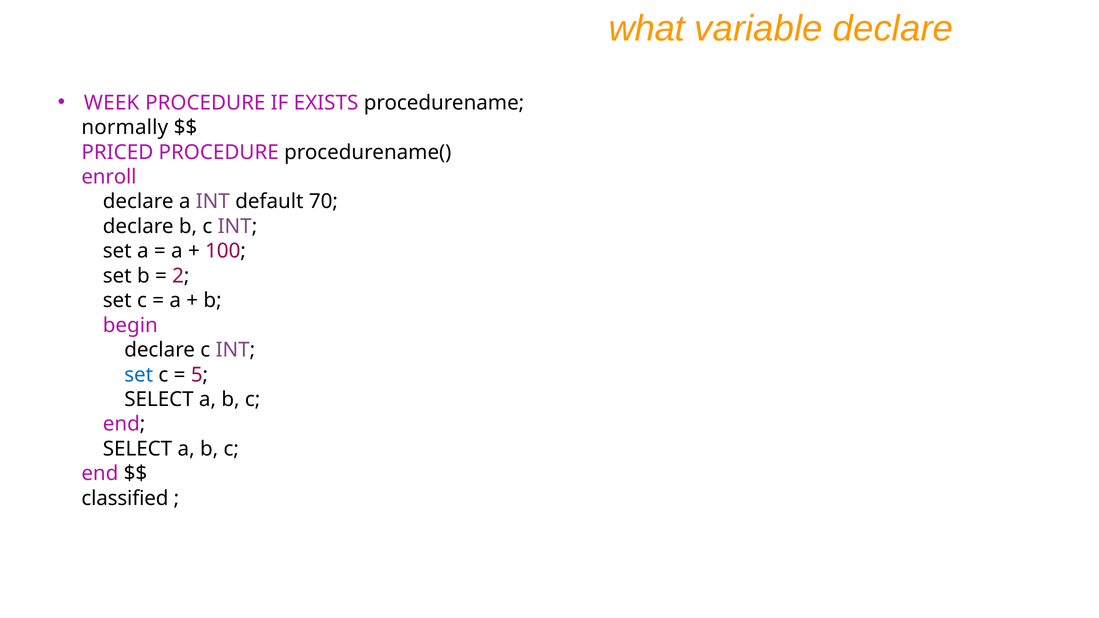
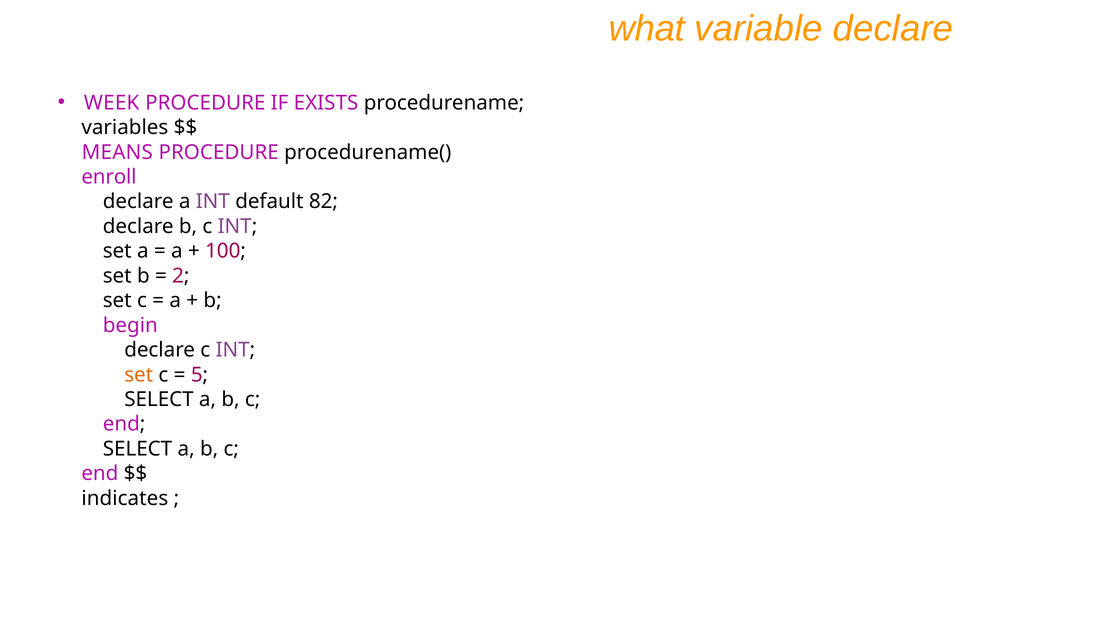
normally: normally -> variables
PRICED: PRICED -> MEANS
70: 70 -> 82
set at (139, 375) colour: blue -> orange
classified: classified -> indicates
